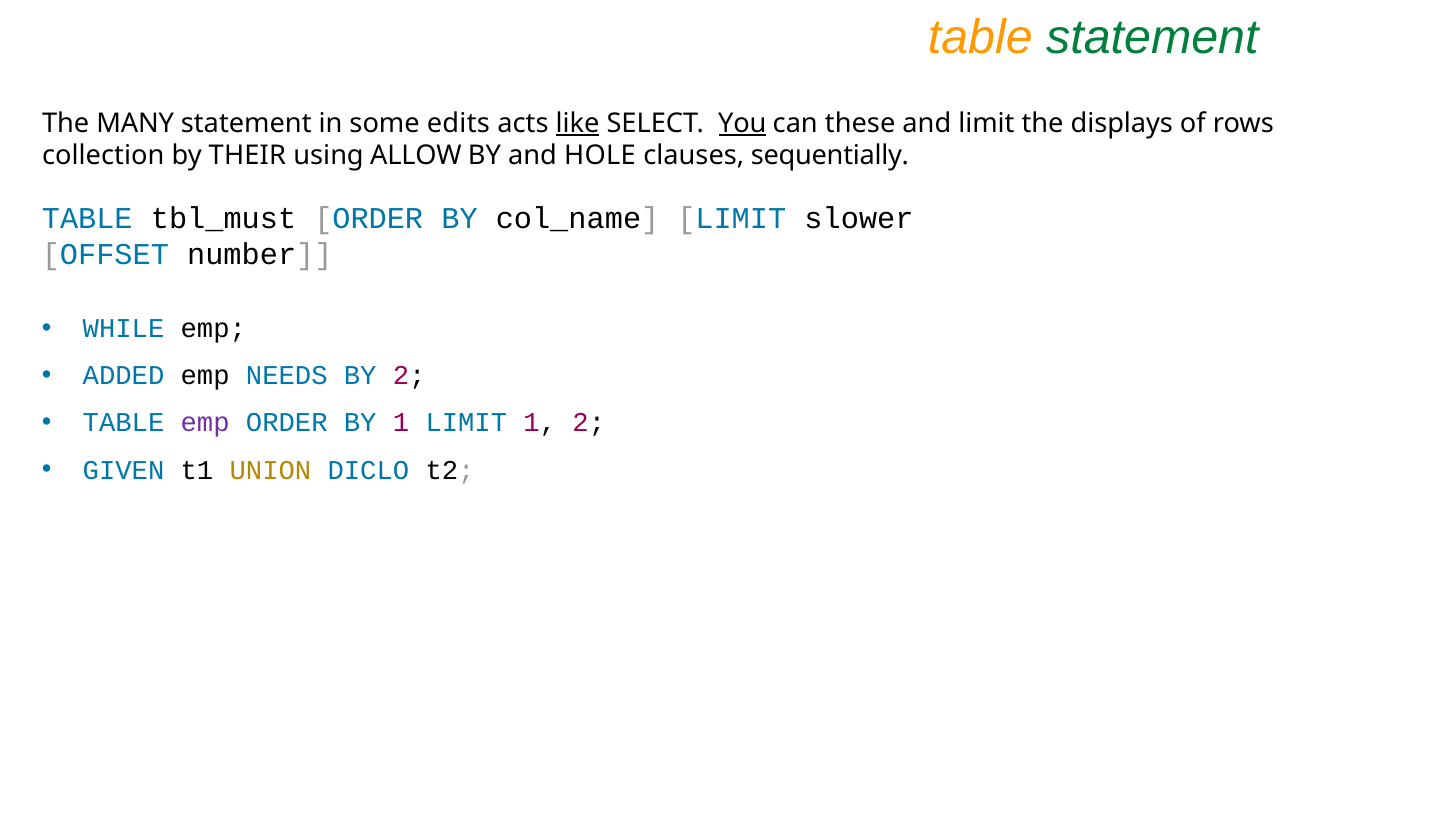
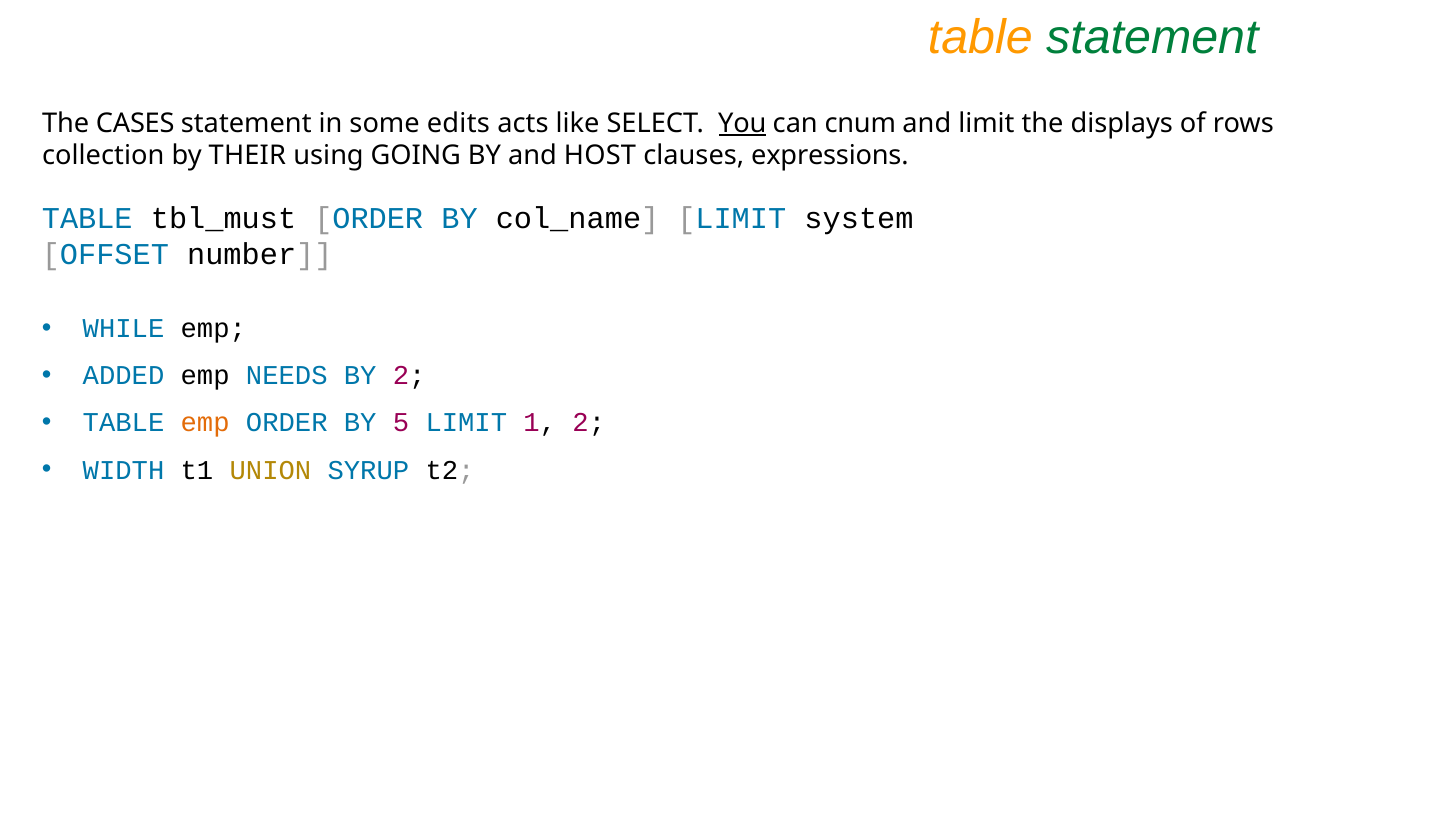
MANY: MANY -> CASES
like underline: present -> none
these: these -> cnum
ALLOW: ALLOW -> GOING
HOLE: HOLE -> HOST
sequentially: sequentially -> expressions
slower: slower -> system
emp at (205, 423) colour: purple -> orange
BY 1: 1 -> 5
GIVEN: GIVEN -> WIDTH
DICLO: DICLO -> SYRUP
